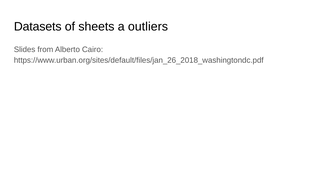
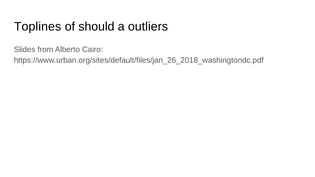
Datasets: Datasets -> Toplines
sheets: sheets -> should
